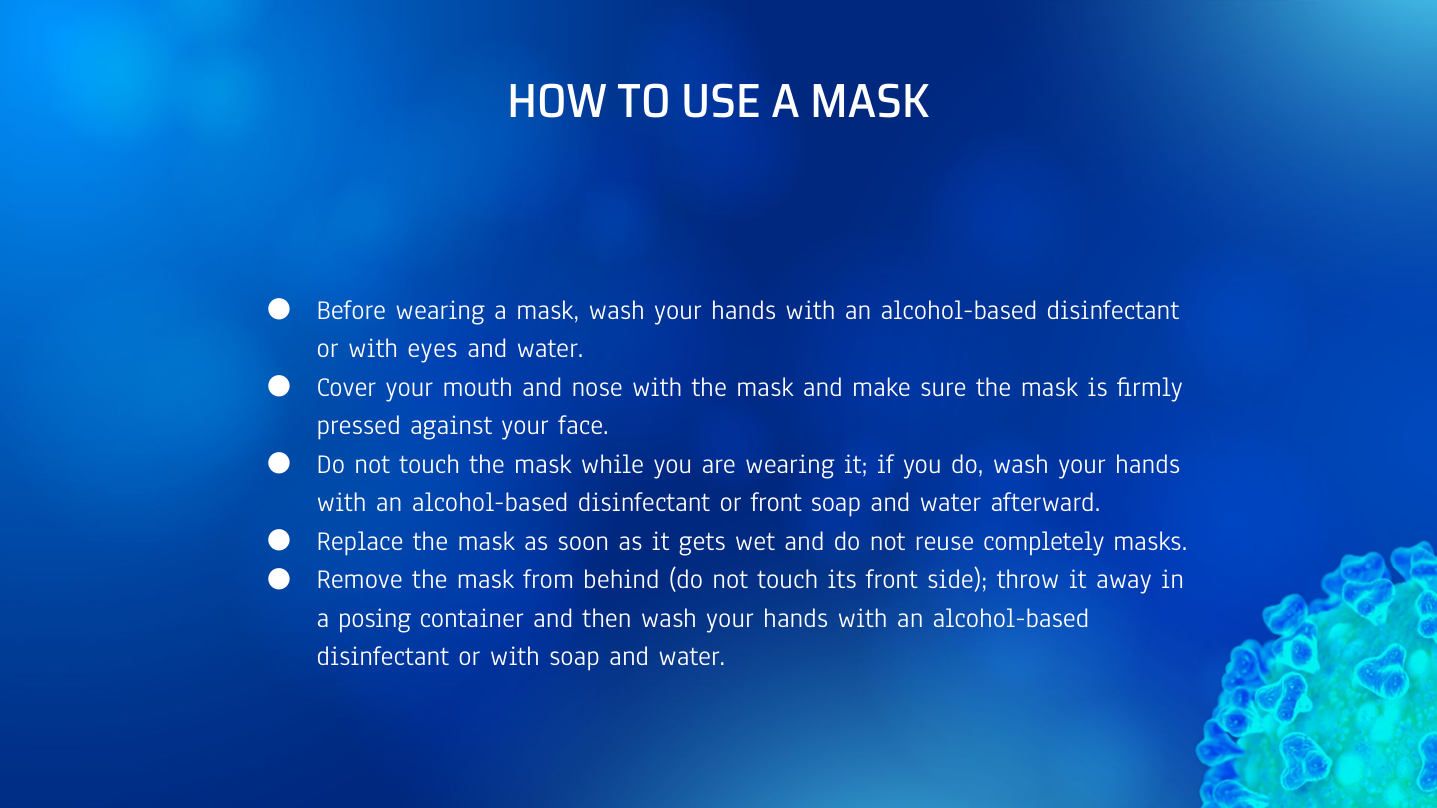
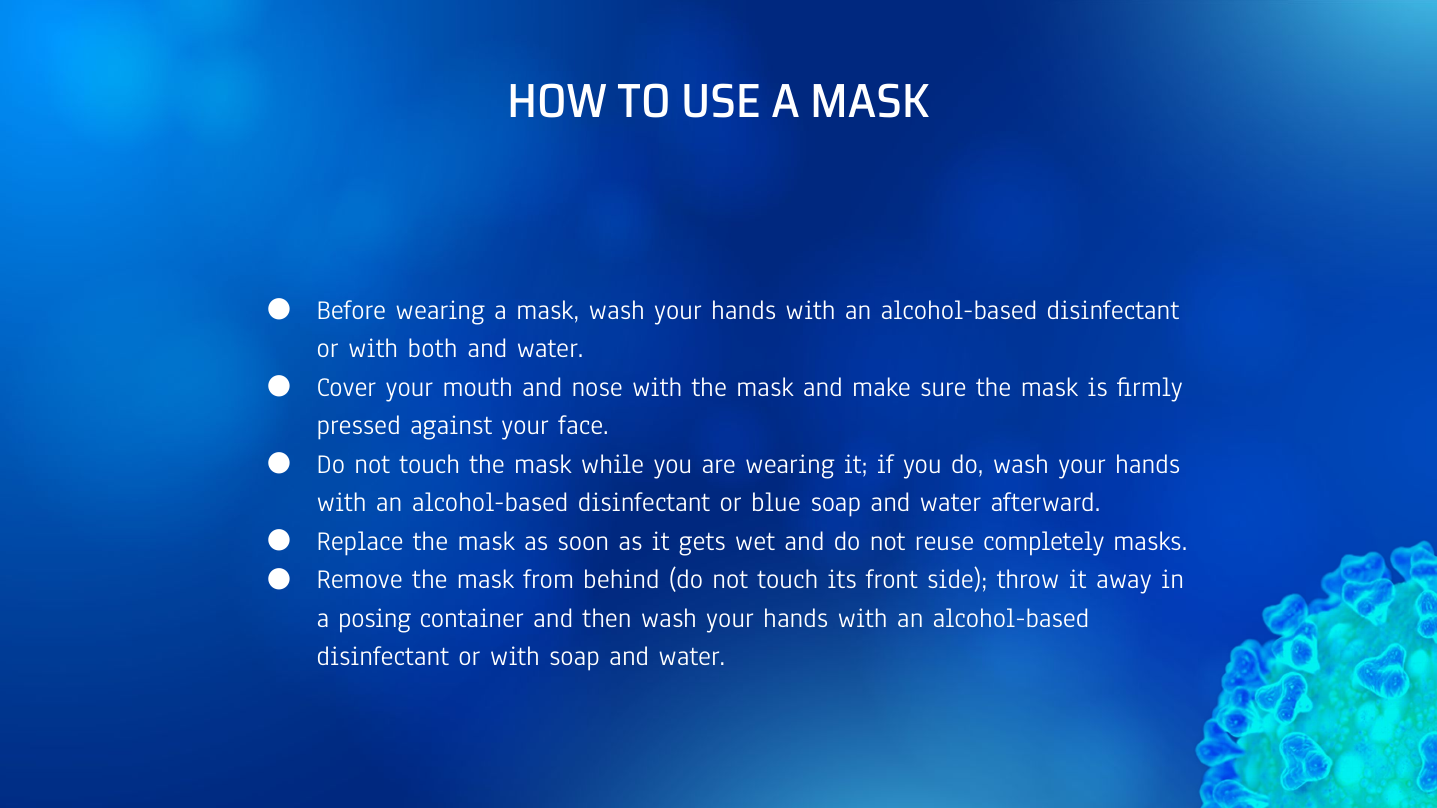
eyes: eyes -> both
or front: front -> blue
